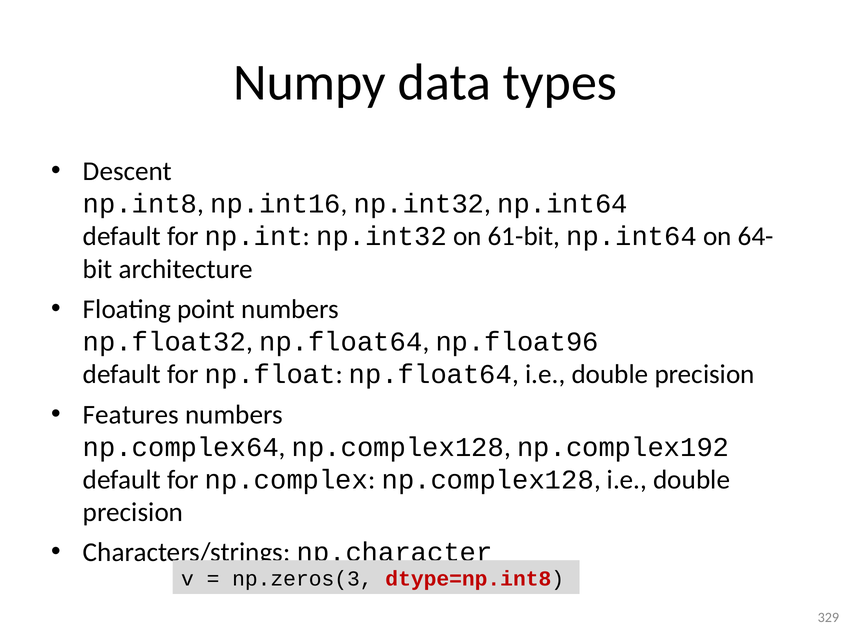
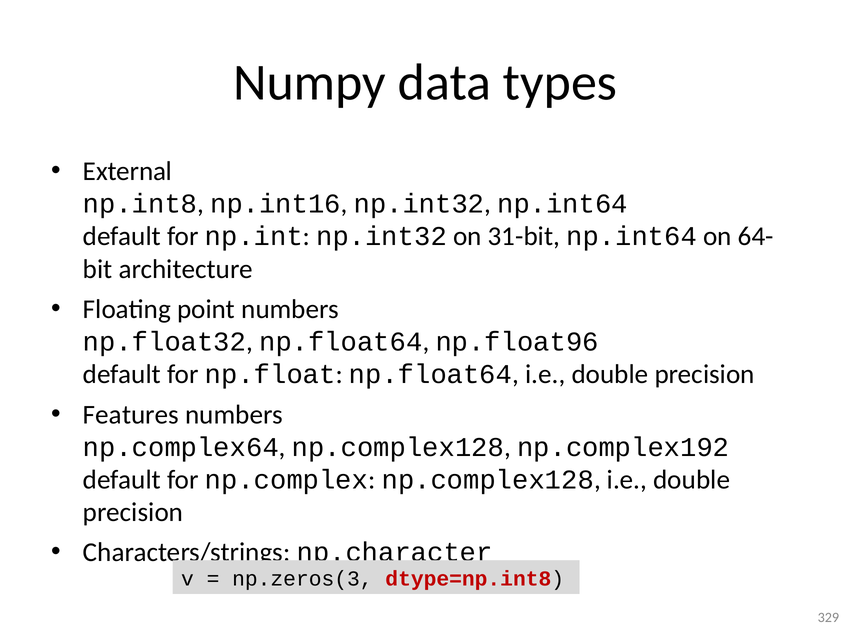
Descent: Descent -> External
61-bit: 61-bit -> 31-bit
